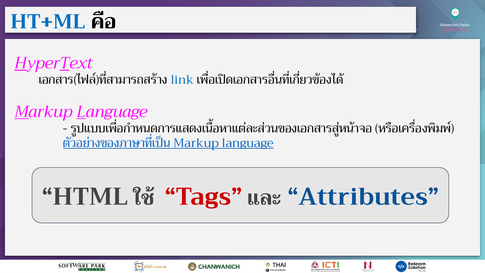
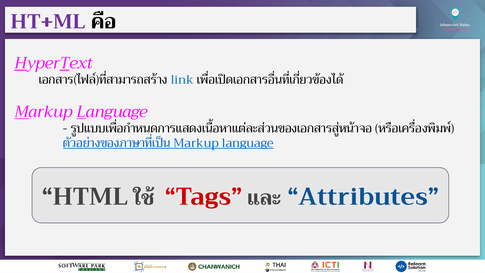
HT+ML colour: blue -> purple
